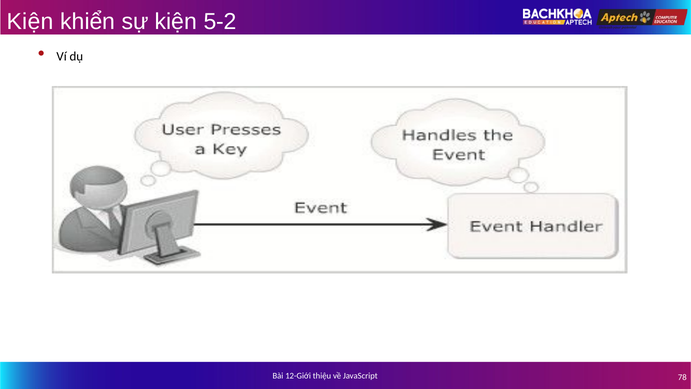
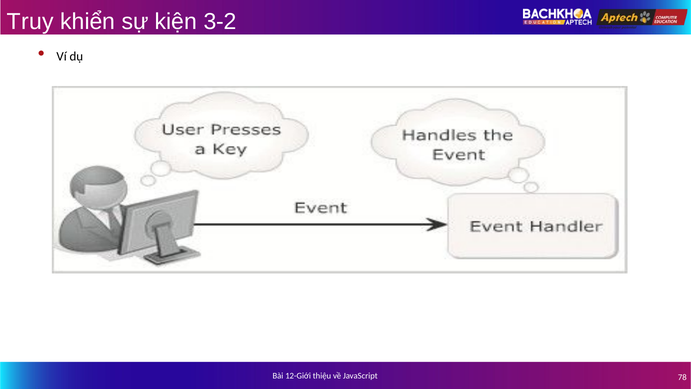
Kiện at (30, 22): Kiện -> Truy
5-2: 5-2 -> 3-2
